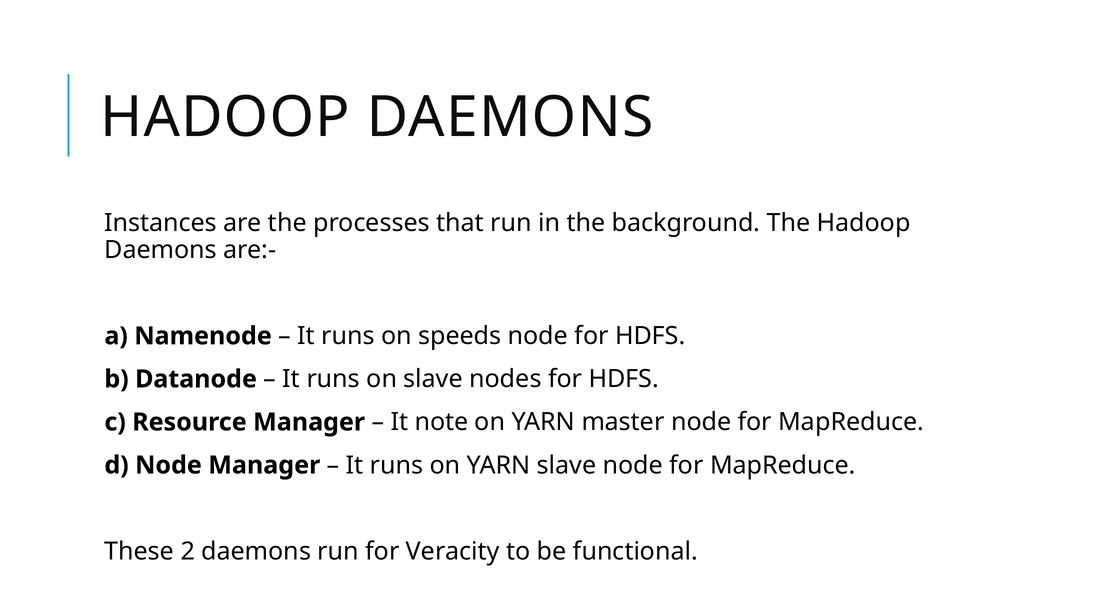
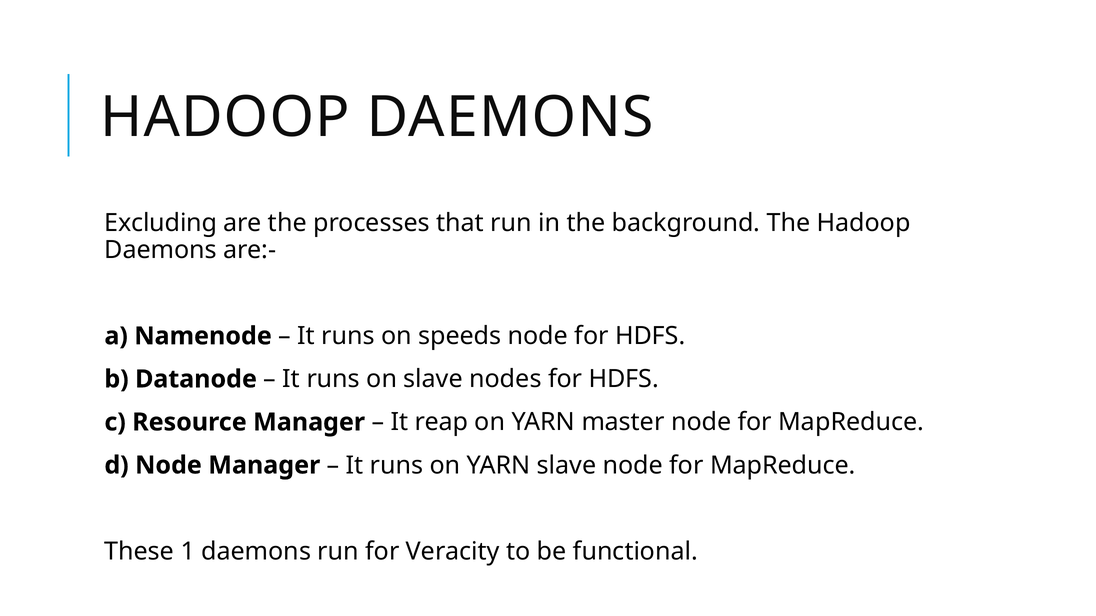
Instances: Instances -> Excluding
note: note -> reap
2: 2 -> 1
